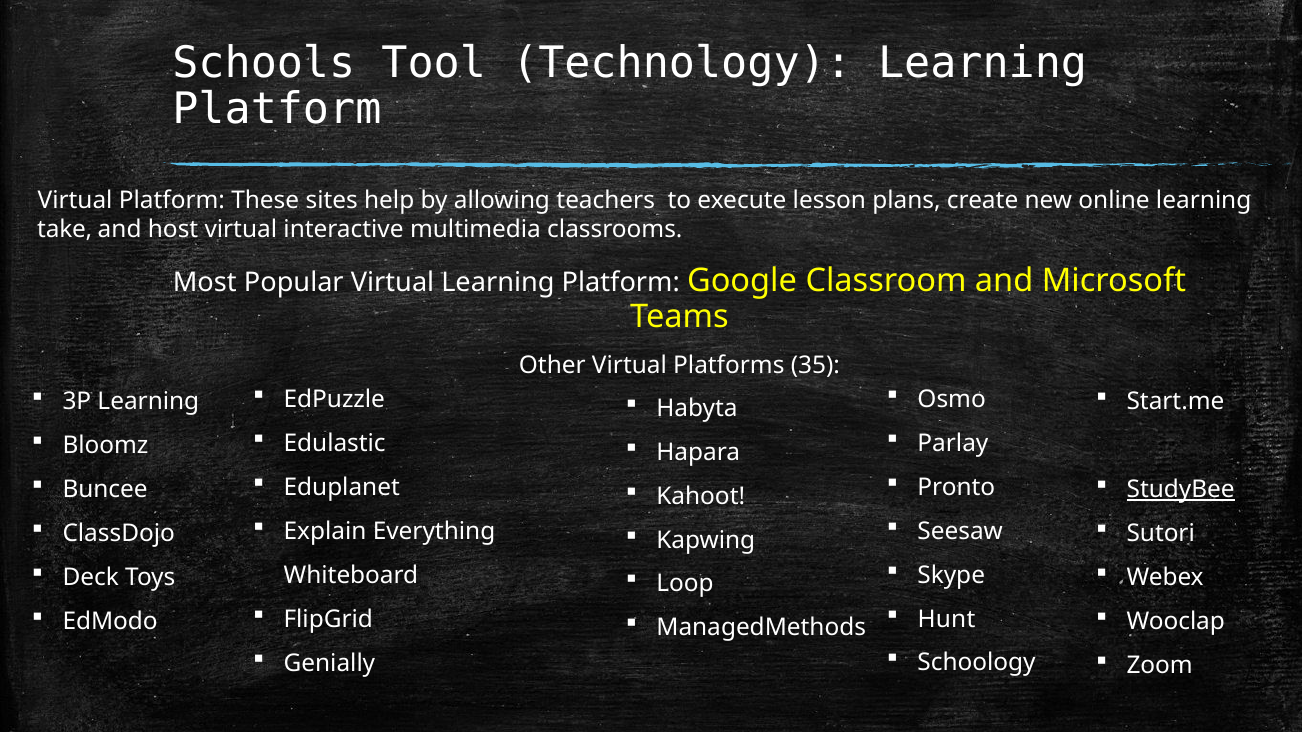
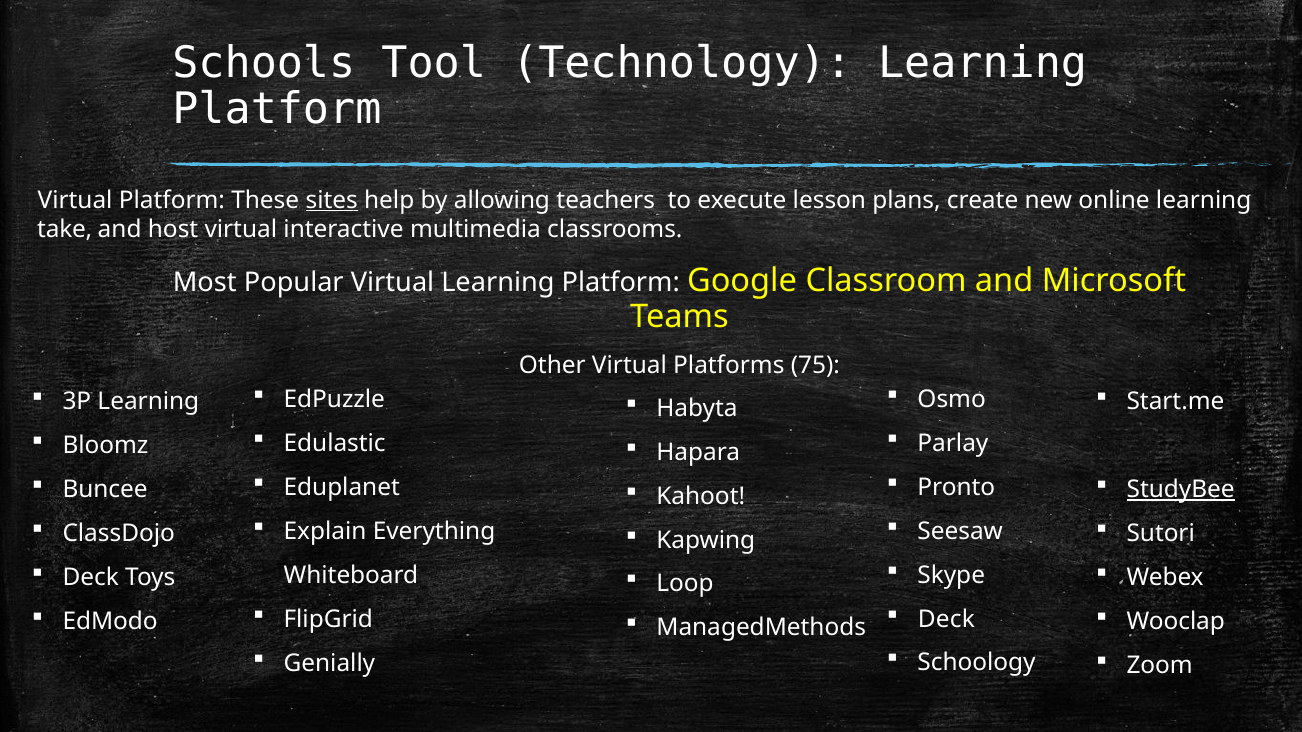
sites underline: none -> present
35: 35 -> 75
Hunt at (946, 619): Hunt -> Deck
